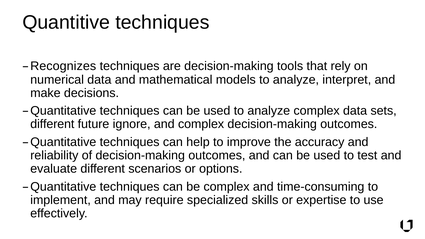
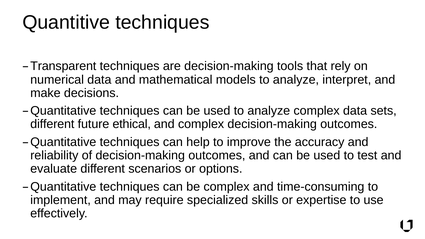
Recognizes: Recognizes -> Transparent
ignore: ignore -> ethical
